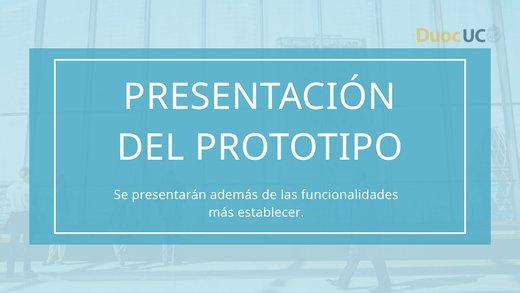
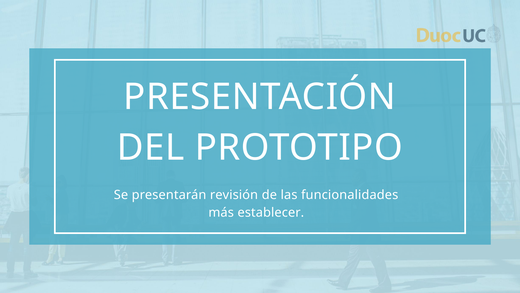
además: además -> revisión
